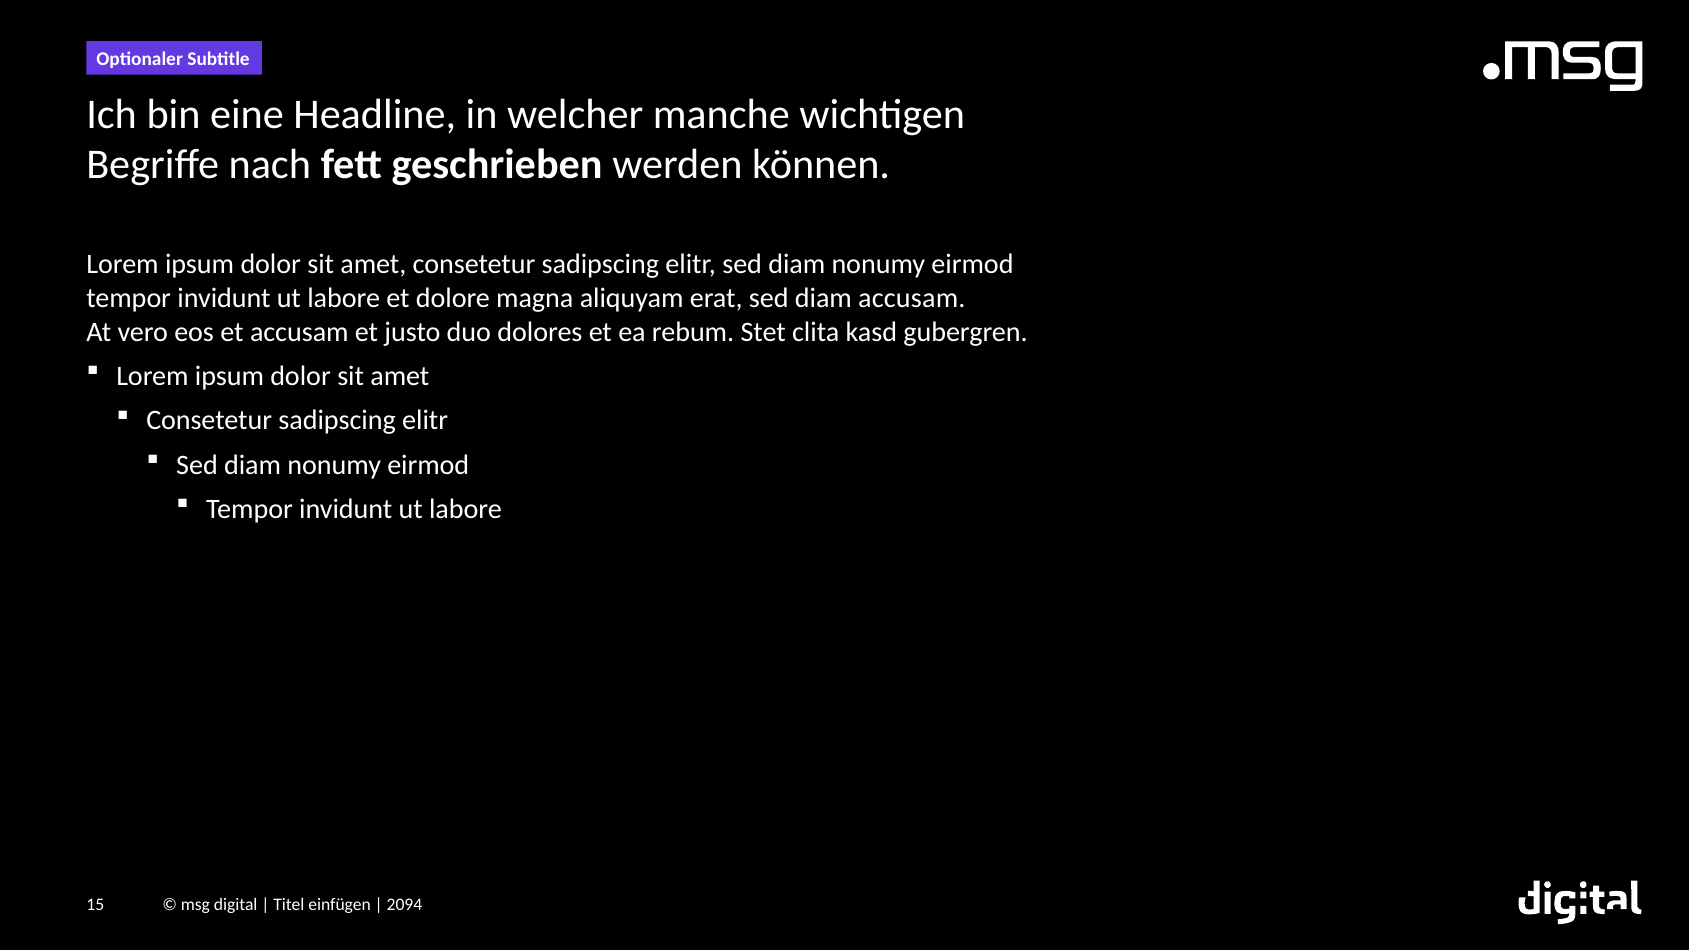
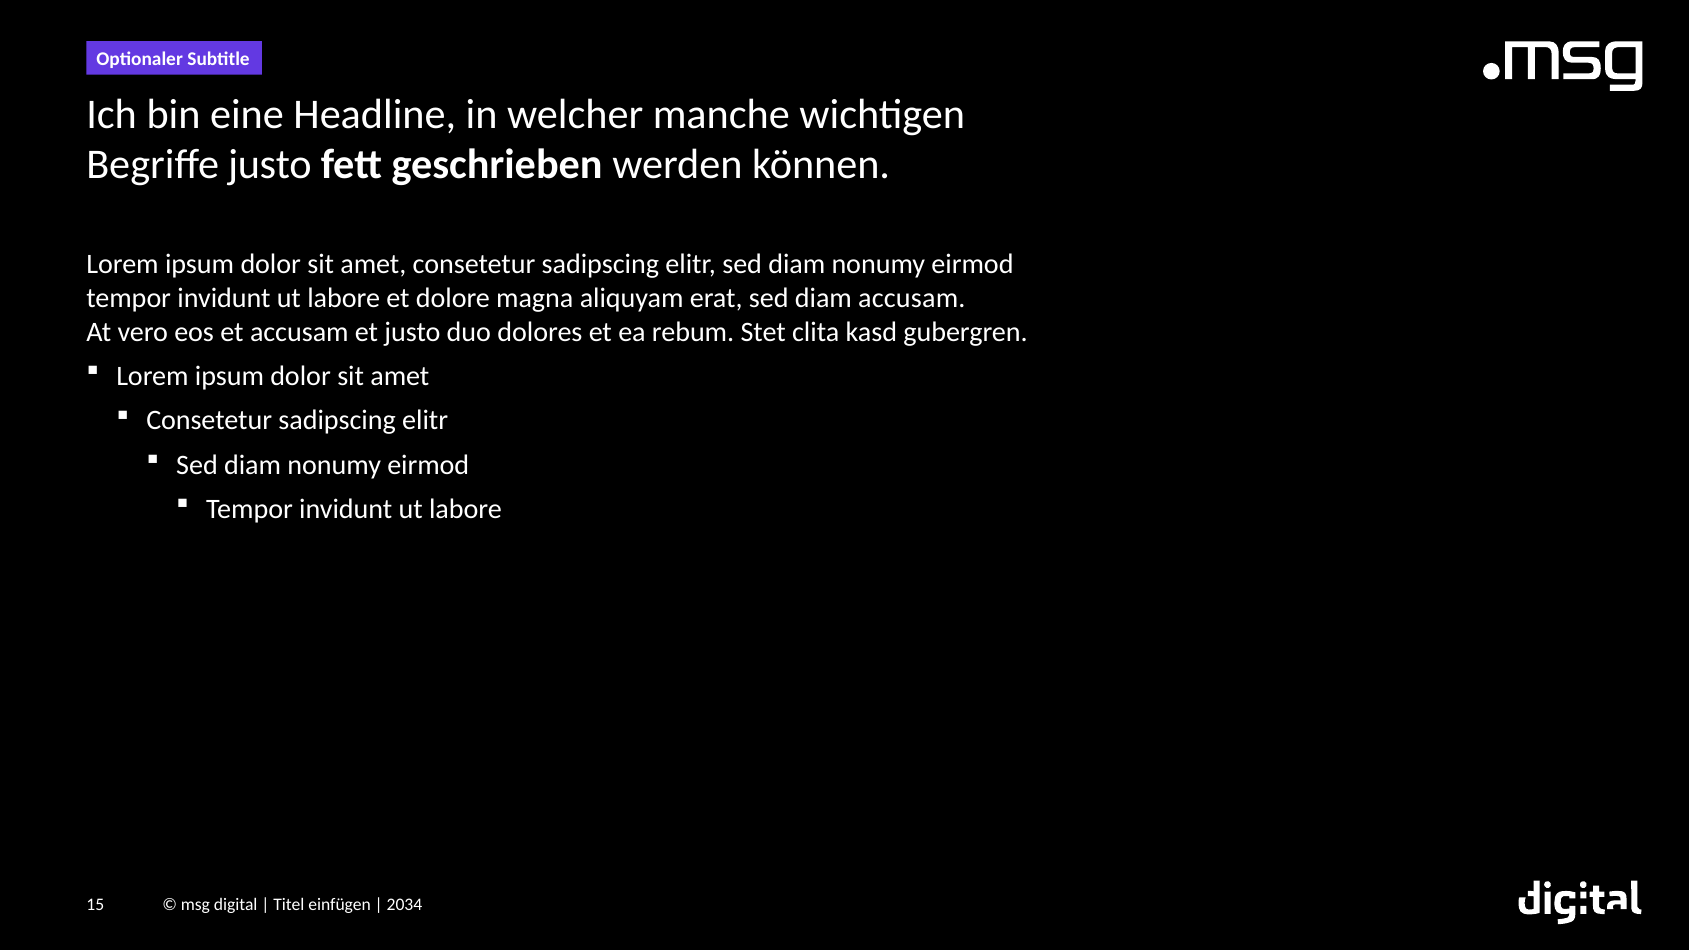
Begriffe nach: nach -> justo
2094: 2094 -> 2034
